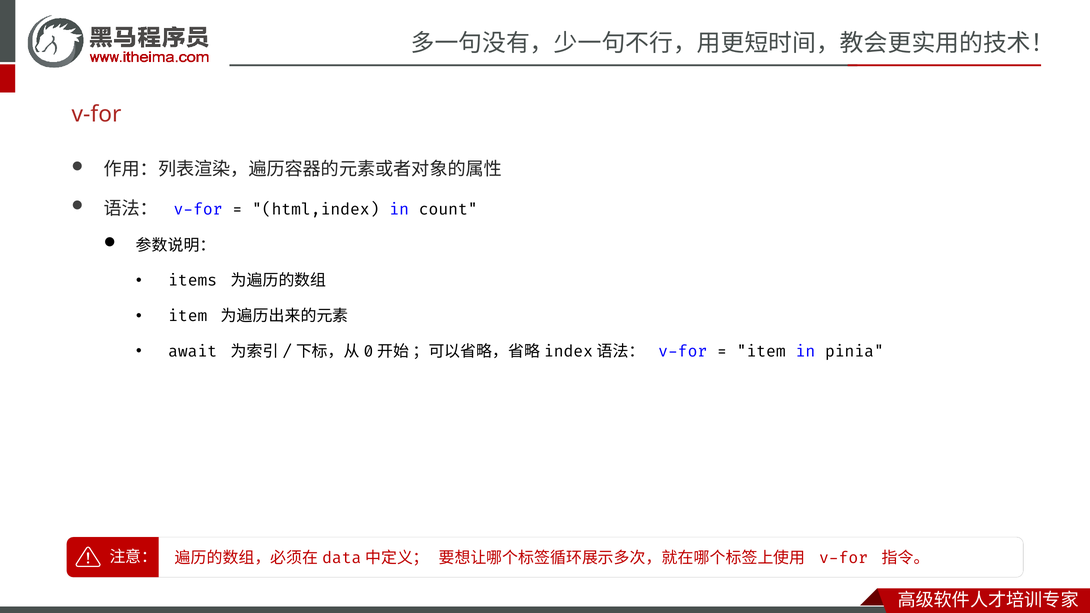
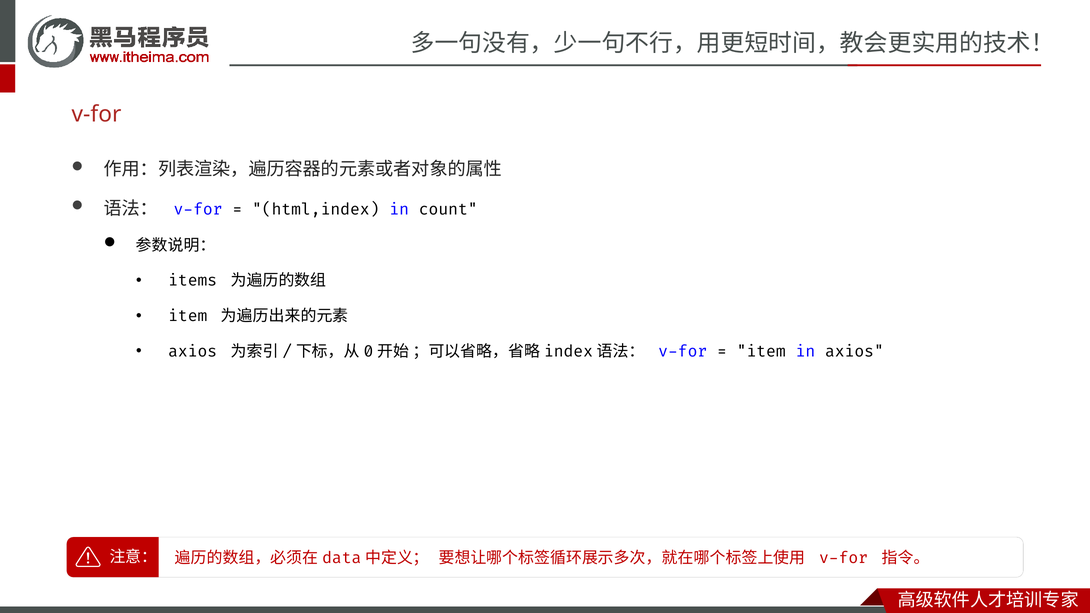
await at (193, 352): await -> axios
in pinia: pinia -> axios
